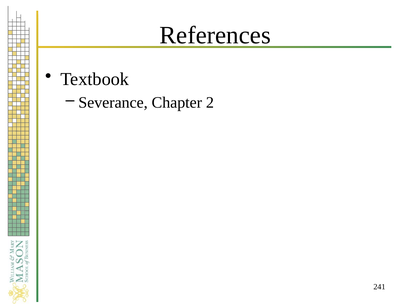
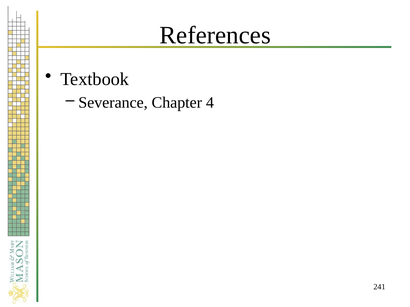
2: 2 -> 4
